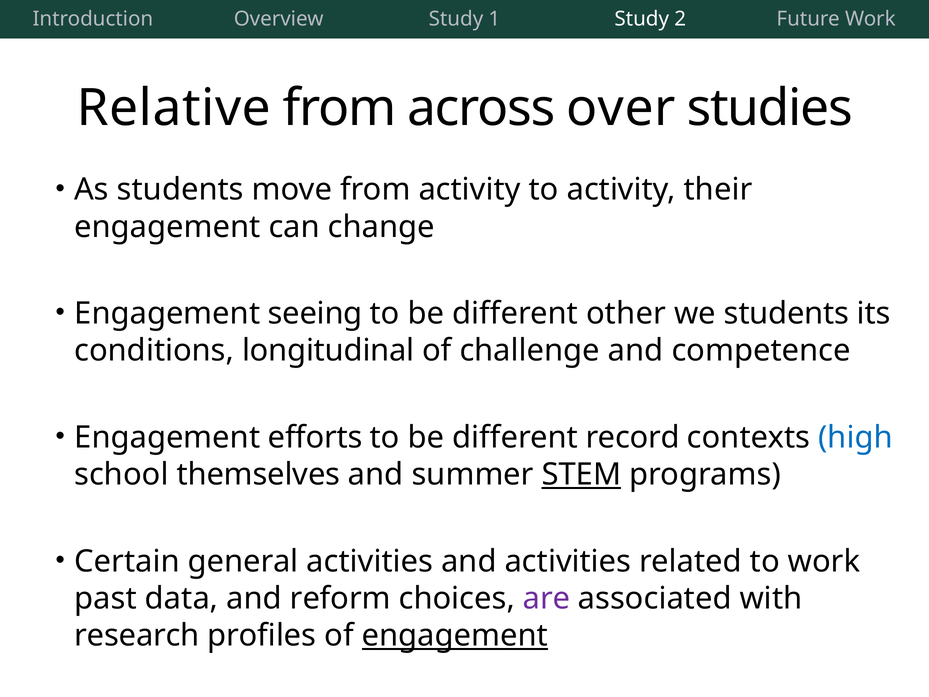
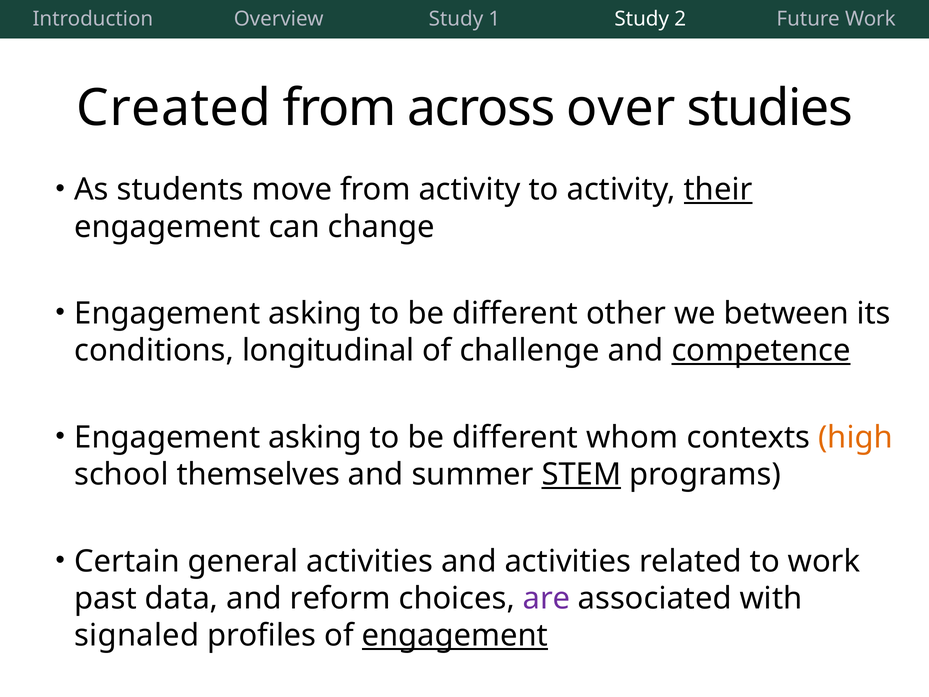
Relative: Relative -> Created
their underline: none -> present
seeing at (315, 313): seeing -> asking
we students: students -> between
competence underline: none -> present
efforts at (315, 437): efforts -> asking
record: record -> whom
high colour: blue -> orange
research: research -> signaled
